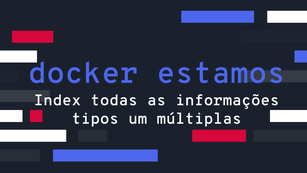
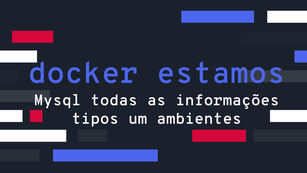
Index: Index -> Mysql
múltiplas: múltiplas -> ambientes
